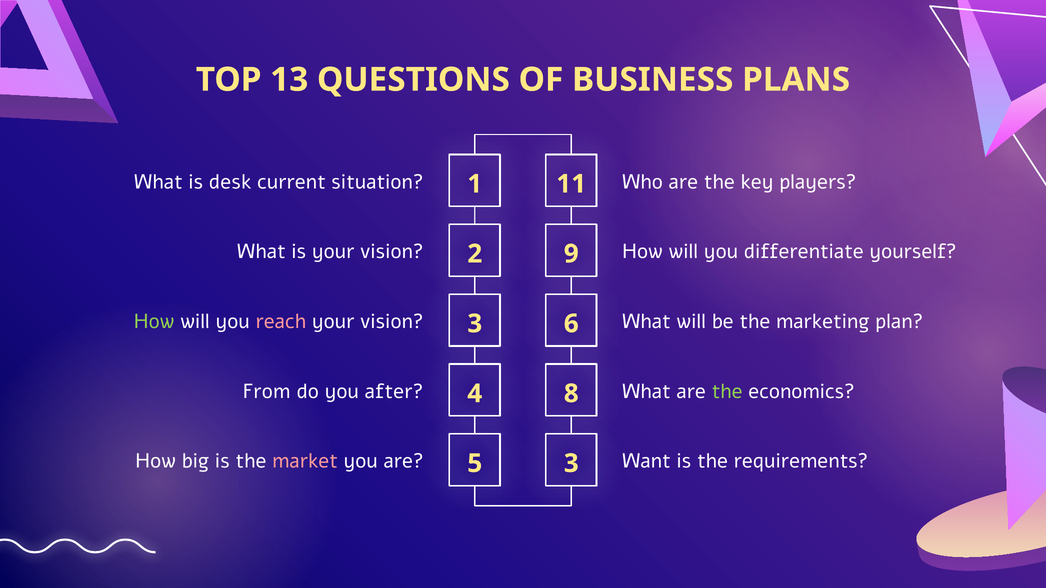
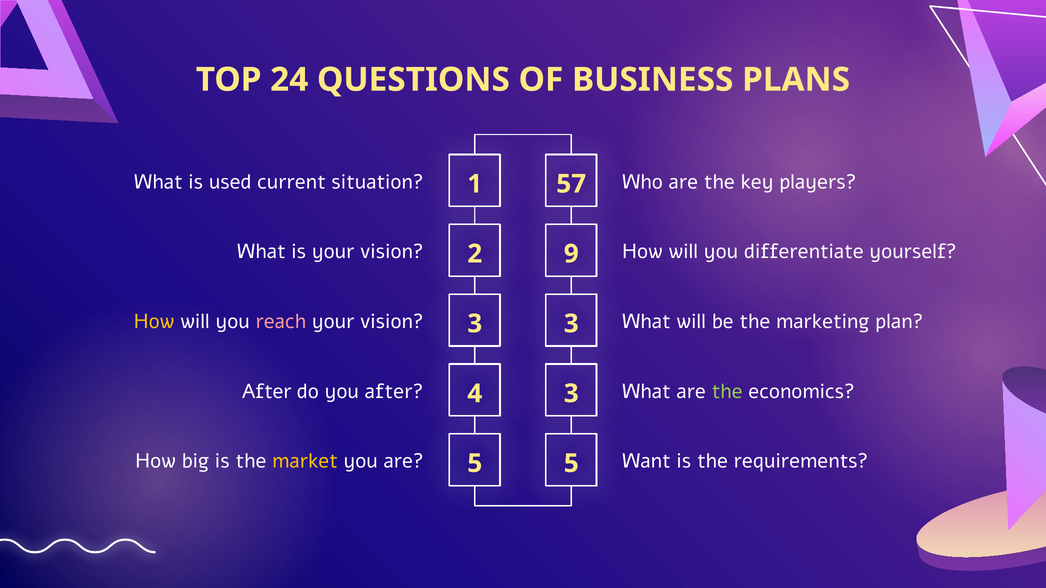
13: 13 -> 24
desk: desk -> used
11: 11 -> 57
How at (154, 322) colour: light green -> yellow
3 6: 6 -> 3
From at (267, 392): From -> After
4 8: 8 -> 3
market colour: pink -> yellow
5 3: 3 -> 5
